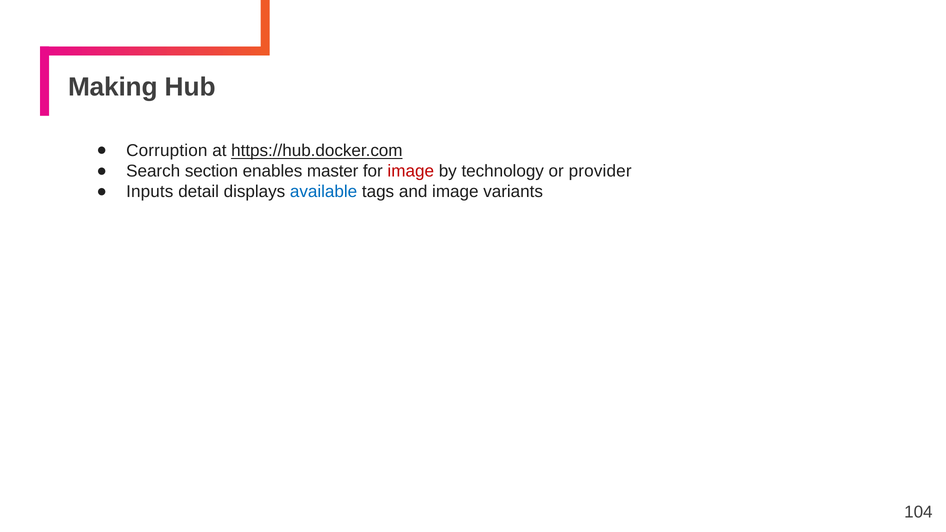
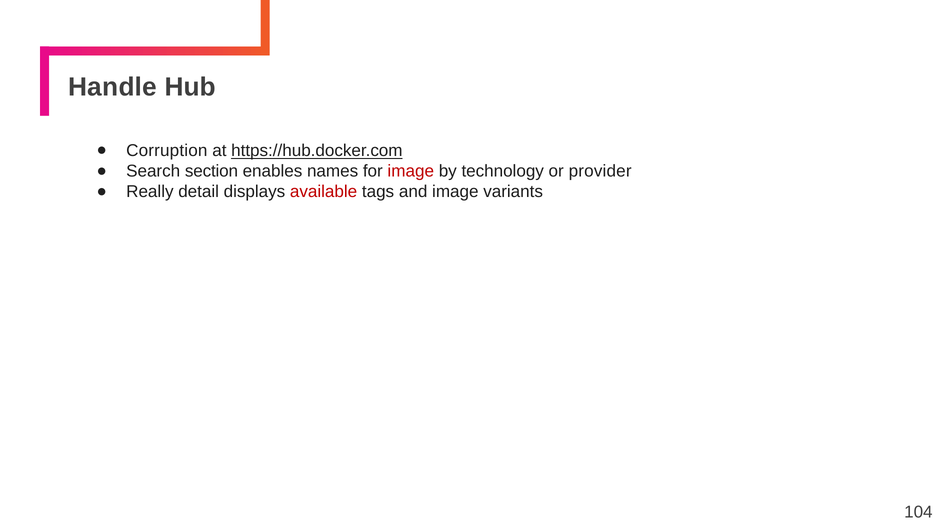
Making: Making -> Handle
master: master -> names
Inputs: Inputs -> Really
available colour: blue -> red
